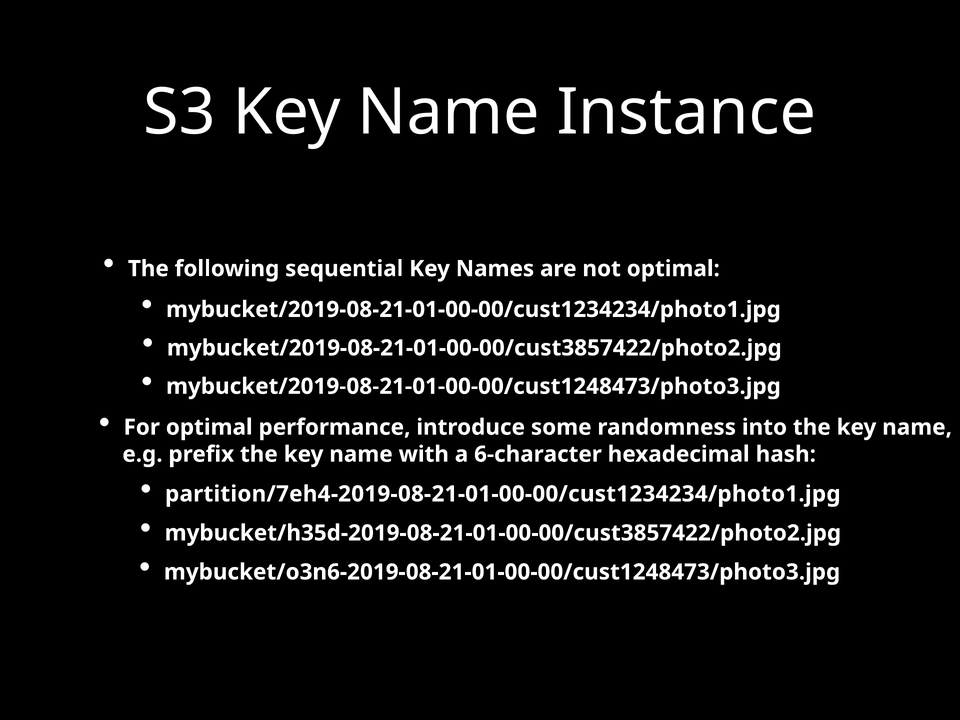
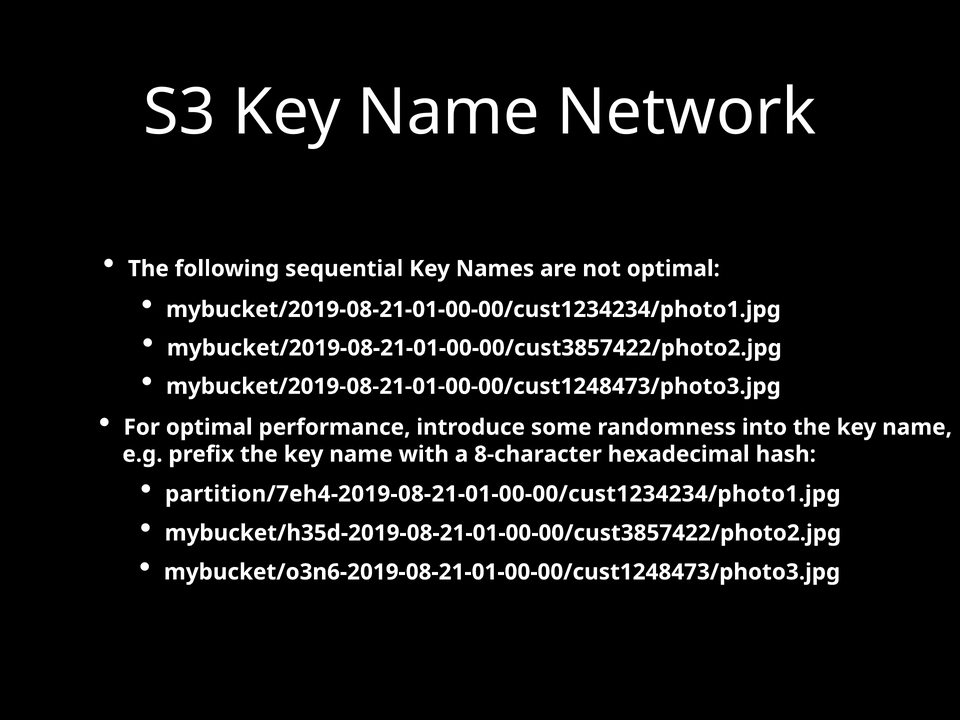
Instance: Instance -> Network
6-character: 6-character -> 8-character
